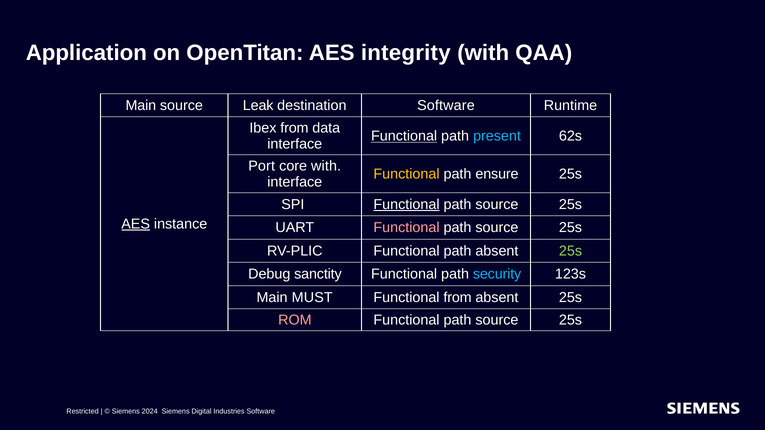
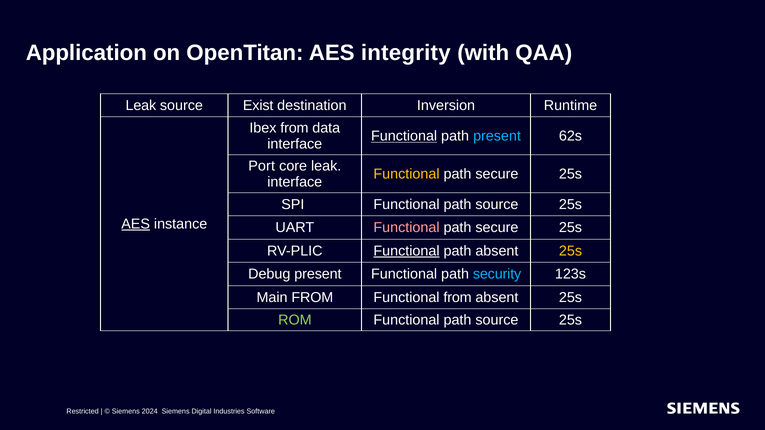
Main at (141, 106): Main -> Leak
Leak: Leak -> Exist
destination Software: Software -> Inversion
core with: with -> leak
ensure at (497, 174): ensure -> secure
Functional at (407, 205) underline: present -> none
source at (497, 228): source -> secure
Functional at (407, 251) underline: none -> present
25s at (571, 251) colour: light green -> yellow
Debug sanctity: sanctity -> present
Main MUST: MUST -> FROM
ROM colour: pink -> light green
